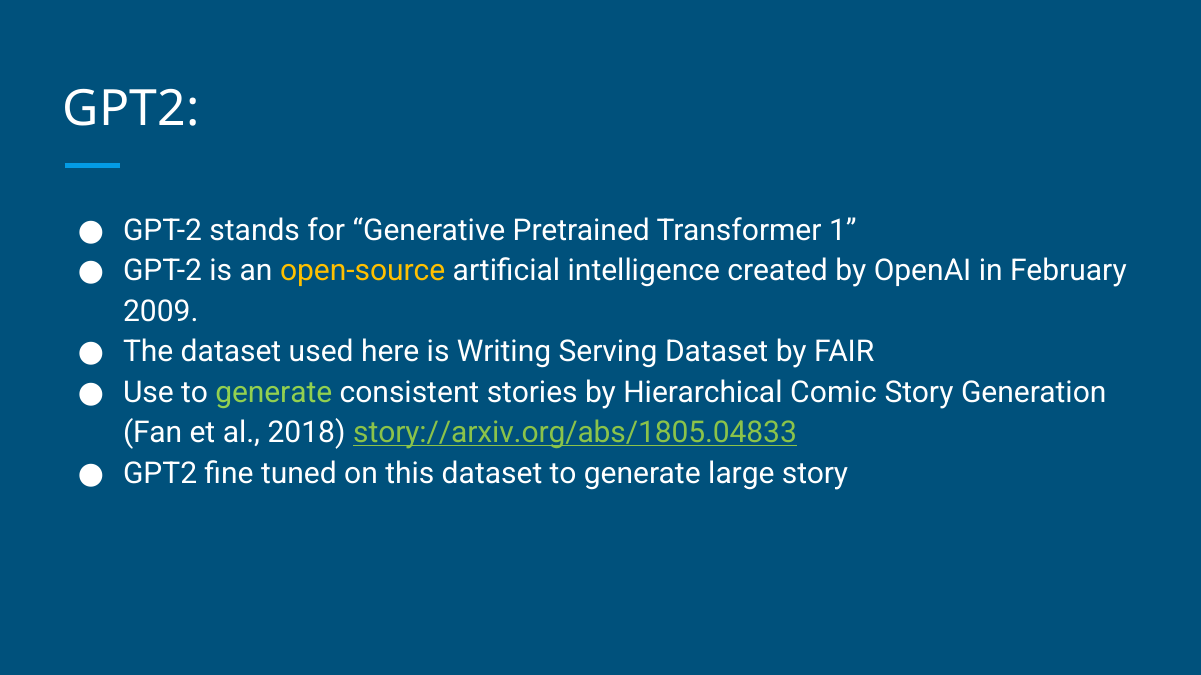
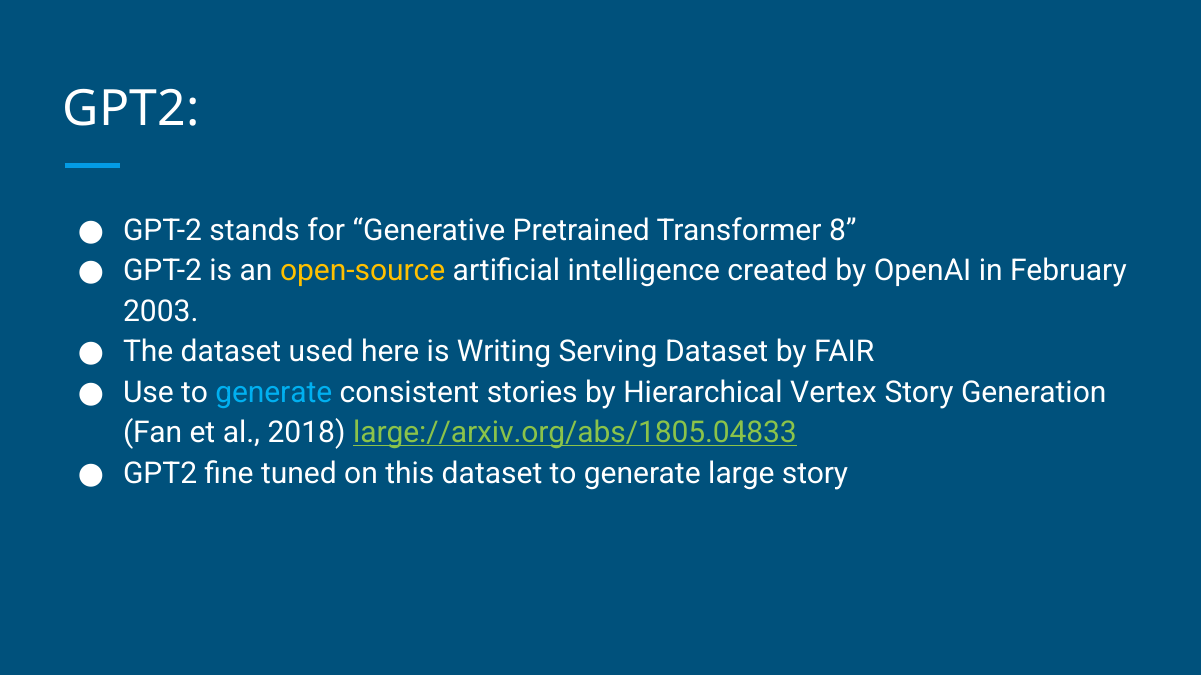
1: 1 -> 8
2009: 2009 -> 2003
generate at (274, 393) colour: light green -> light blue
Comic: Comic -> Vertex
story://arxiv.org/abs/1805.04833: story://arxiv.org/abs/1805.04833 -> large://arxiv.org/abs/1805.04833
